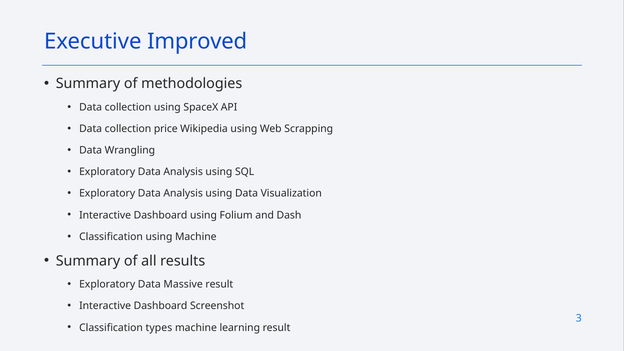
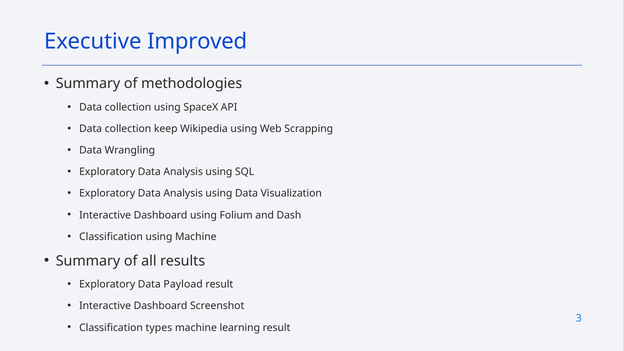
price: price -> keep
Massive: Massive -> Payload
